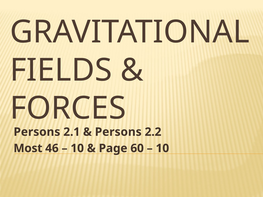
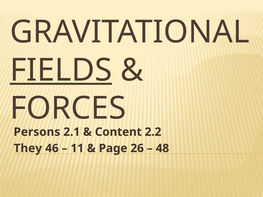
FIELDS underline: none -> present
Persons at (118, 132): Persons -> Content
Most: Most -> They
10 at (77, 148): 10 -> 11
60: 60 -> 26
10 at (162, 148): 10 -> 48
